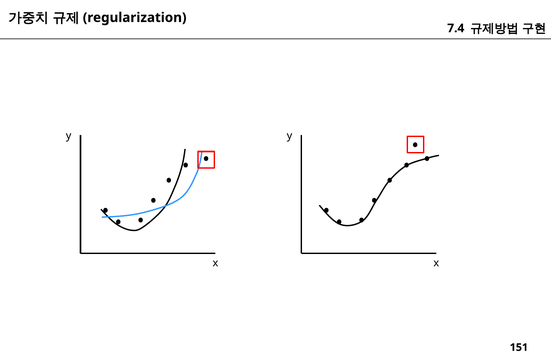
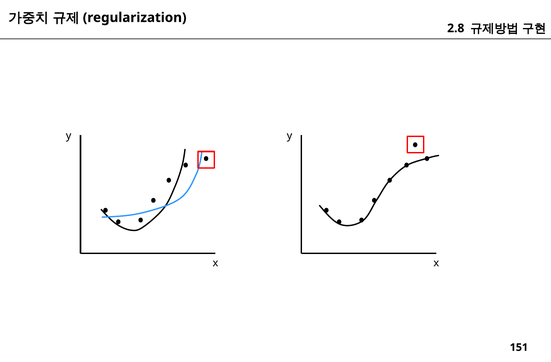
7.4: 7.4 -> 2.8
